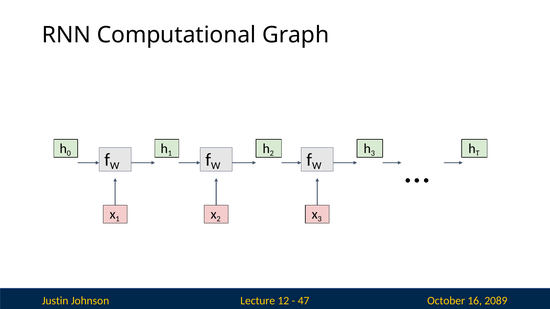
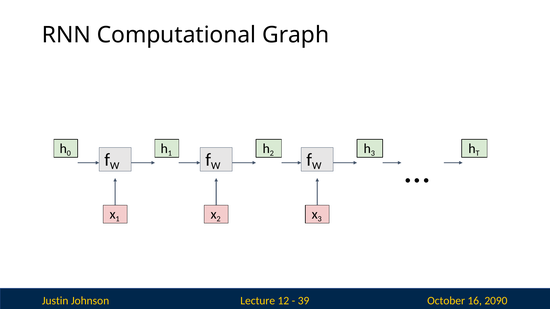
47: 47 -> 39
2089: 2089 -> 2090
